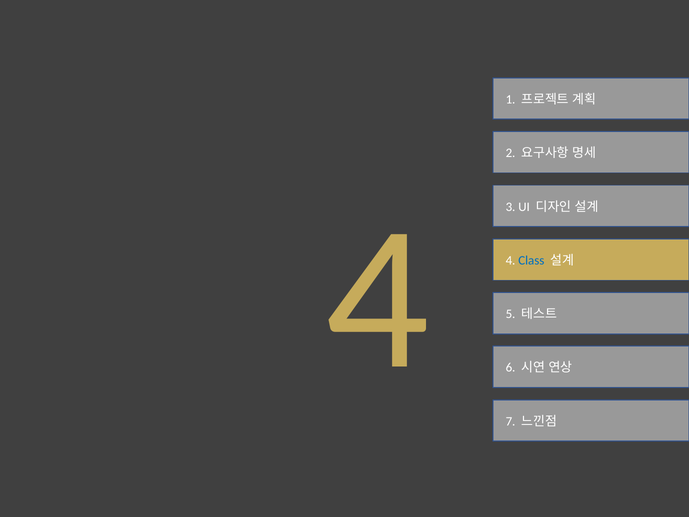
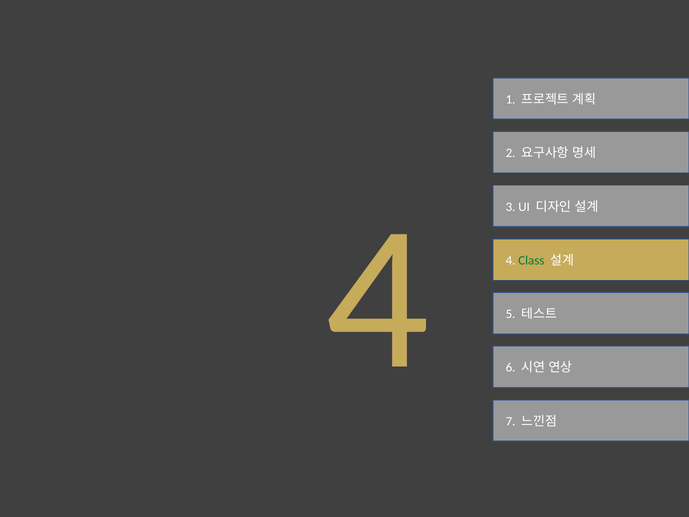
Class colour: blue -> green
